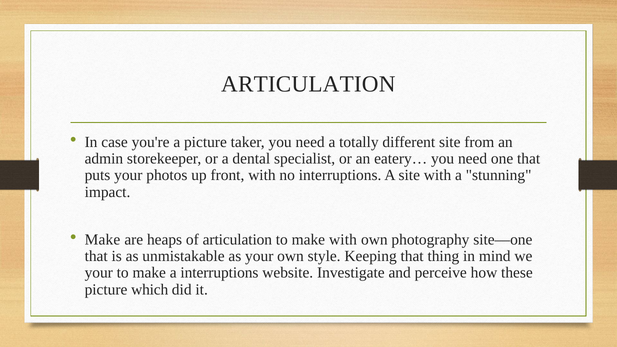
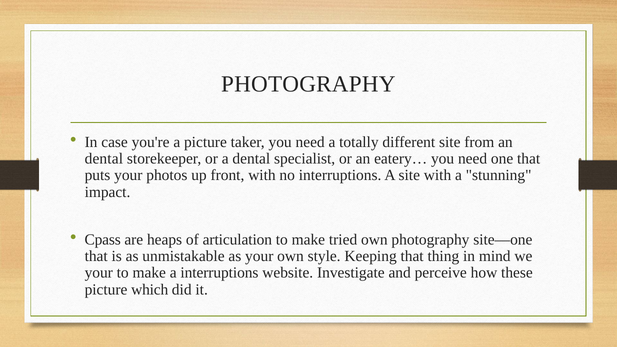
ARTICULATION at (308, 84): ARTICULATION -> PHOTOGRAPHY
admin at (104, 159): admin -> dental
Make at (103, 240): Make -> Cpass
make with: with -> tried
